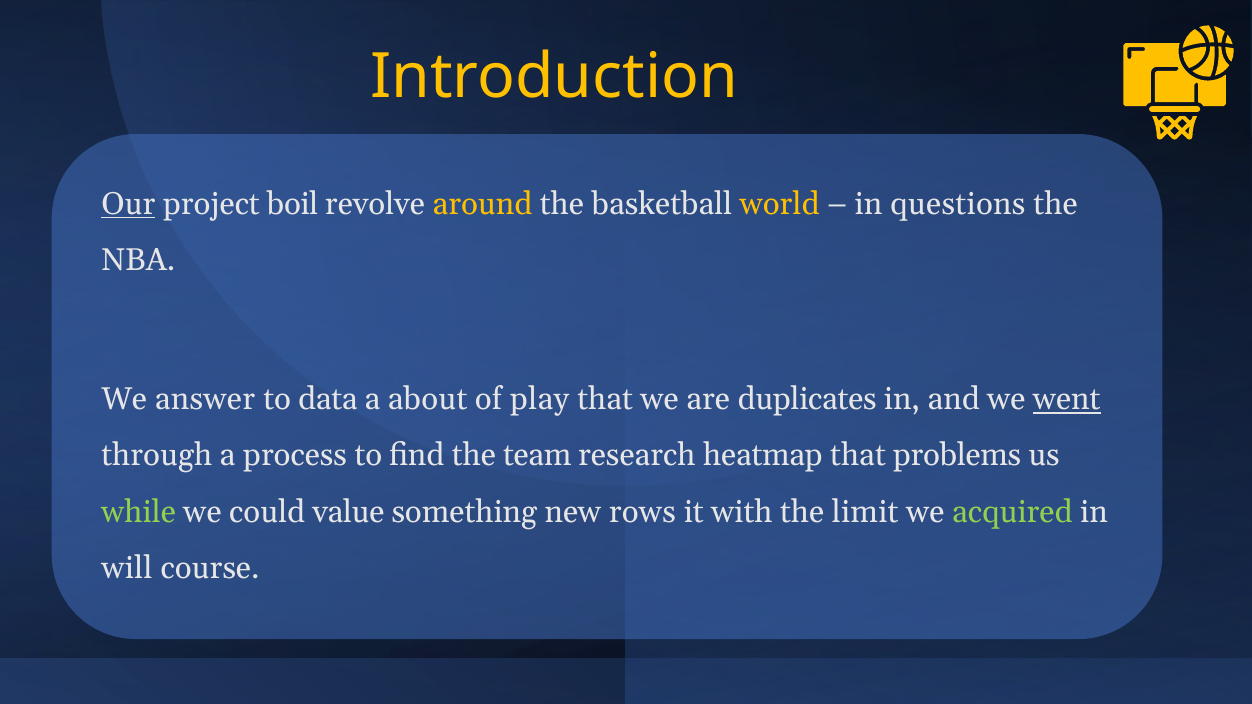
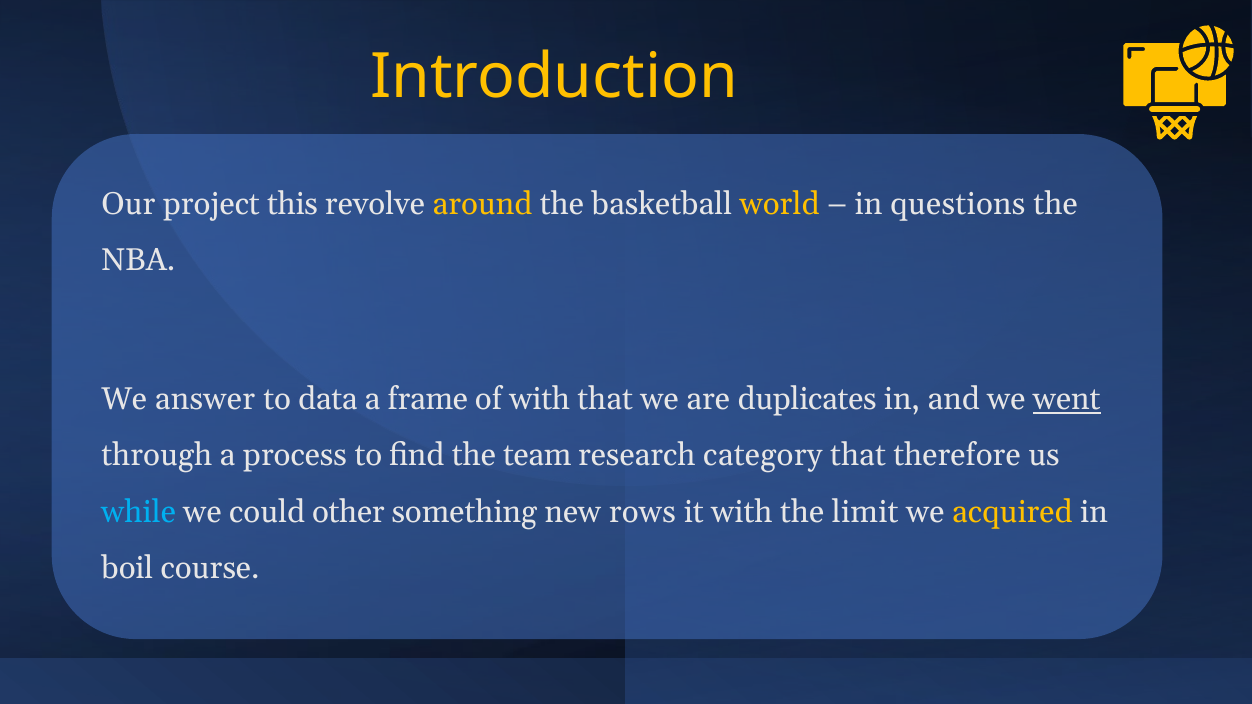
Our underline: present -> none
boil: boil -> this
about: about -> frame
of play: play -> with
heatmap: heatmap -> category
problems: problems -> therefore
while colour: light green -> light blue
value: value -> other
acquired colour: light green -> yellow
will: will -> boil
